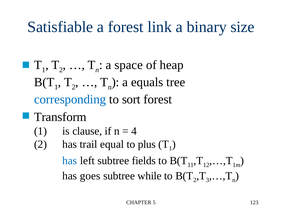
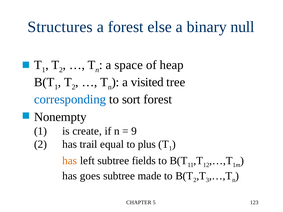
Satisfiable: Satisfiable -> Structures
link: link -> else
size: size -> null
equals: equals -> visited
Transform: Transform -> Nonempty
clause: clause -> create
4: 4 -> 9
has at (70, 161) colour: blue -> orange
while: while -> made
